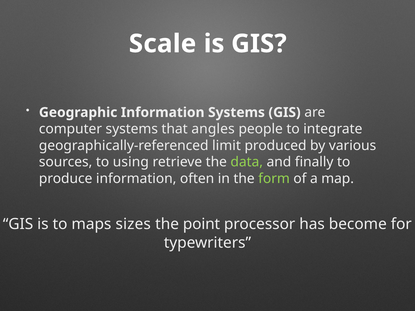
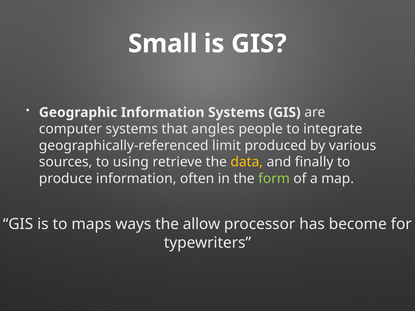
Scale: Scale -> Small
data colour: light green -> yellow
sizes: sizes -> ways
point: point -> allow
